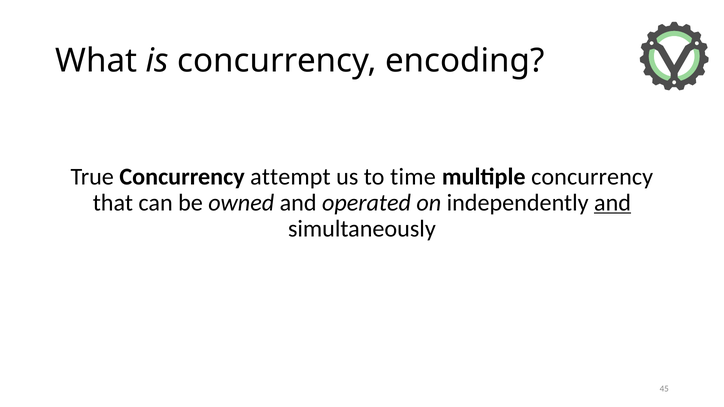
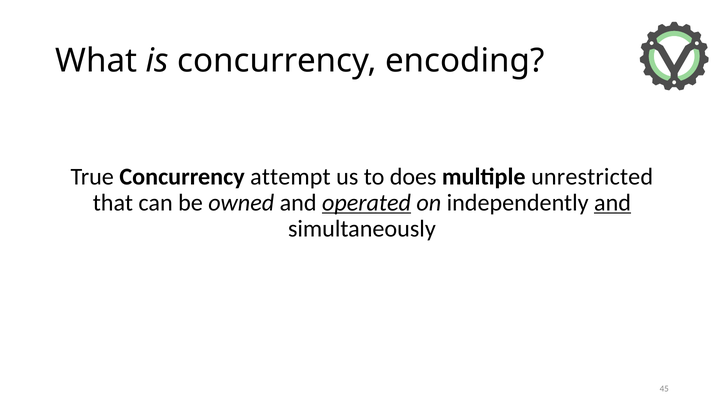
time: time -> does
multiple concurrency: concurrency -> unrestricted
operated underline: none -> present
